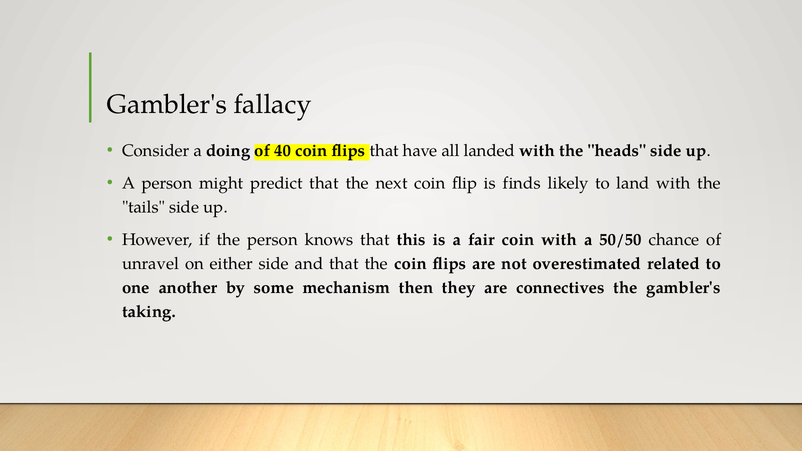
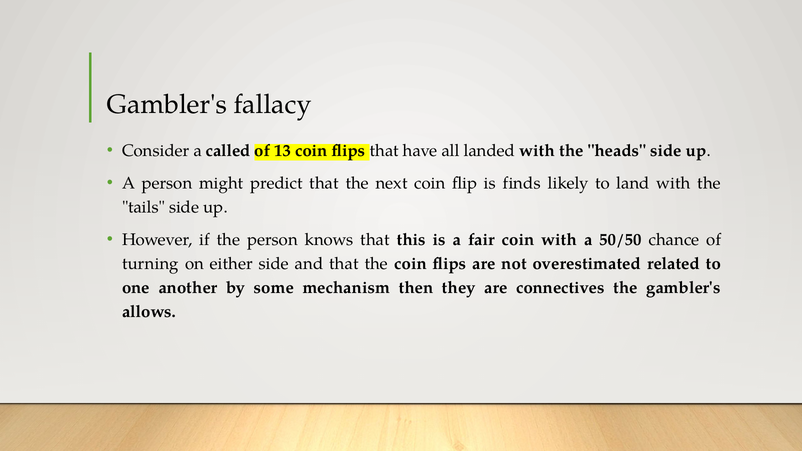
doing: doing -> called
40: 40 -> 13
unravel: unravel -> turning
taking: taking -> allows
